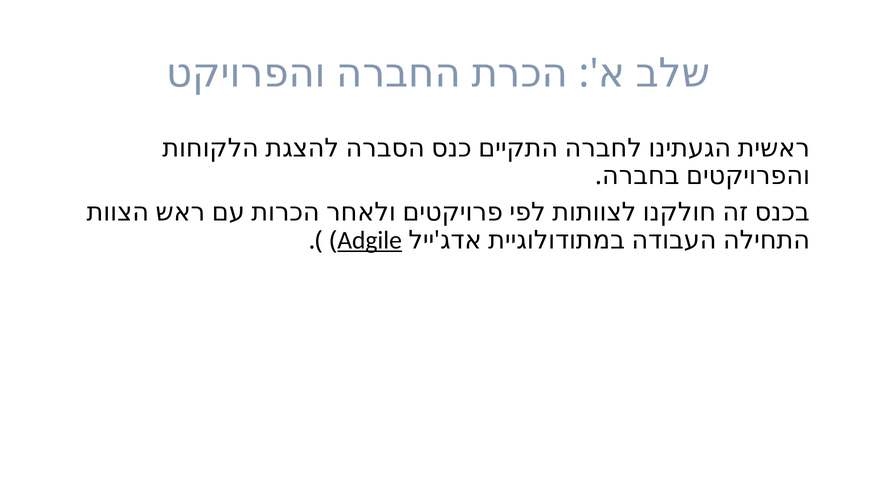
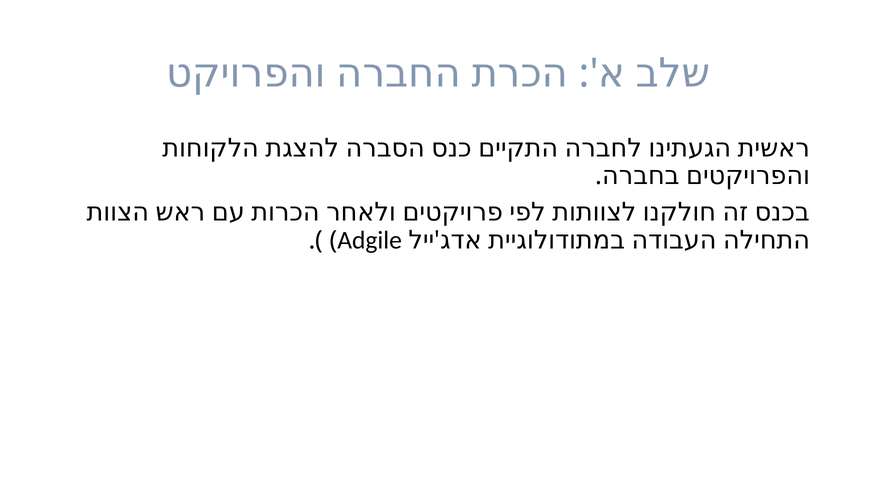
Adgile underline: present -> none
